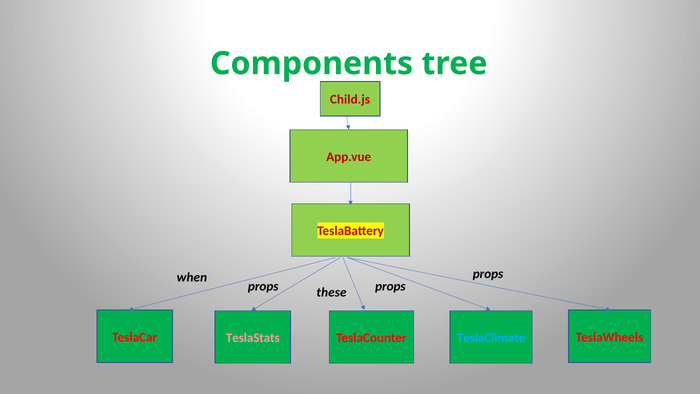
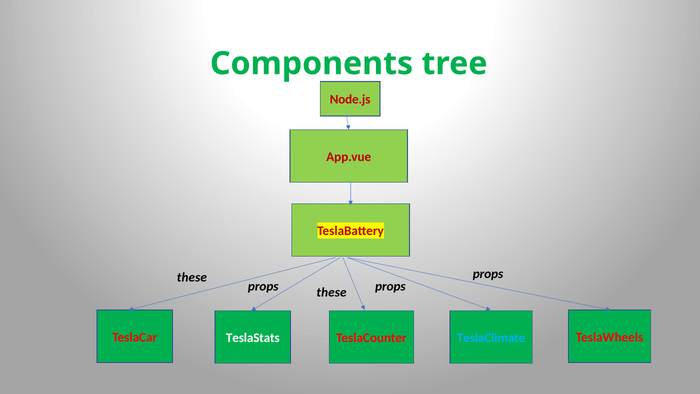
Child.js: Child.js -> Node.js
when at (192, 277): when -> these
TeslaStats colour: pink -> white
